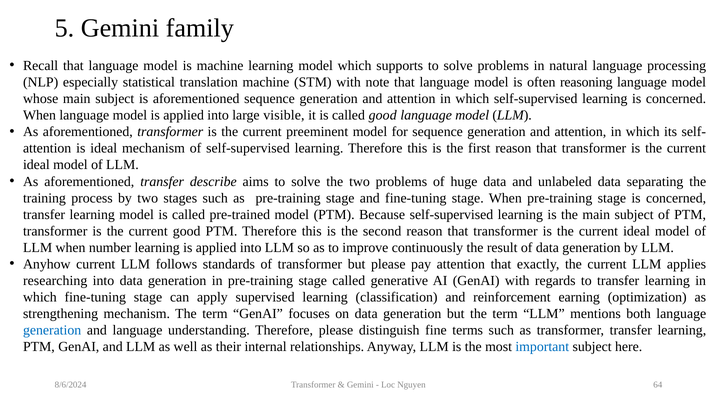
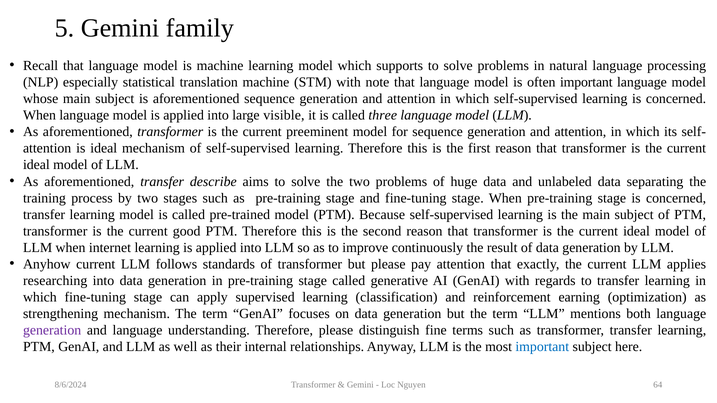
often reasoning: reasoning -> important
called good: good -> three
number: number -> internet
generation at (52, 331) colour: blue -> purple
